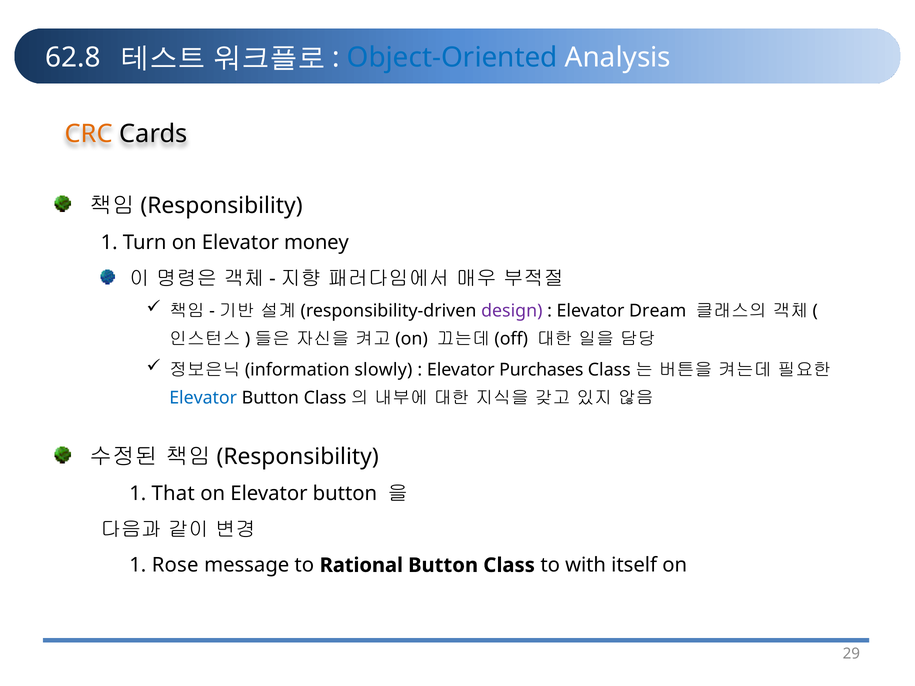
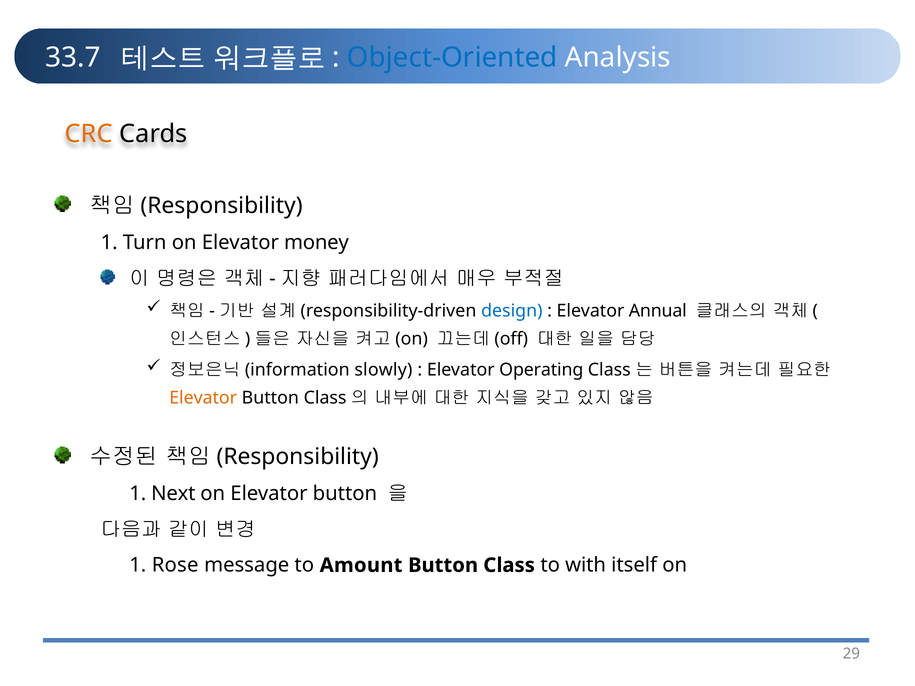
62.8: 62.8 -> 33.7
design colour: purple -> blue
Dream: Dream -> Annual
Purchases: Purchases -> Operating
Elevator at (203, 398) colour: blue -> orange
That: That -> Next
Rational: Rational -> Amount
